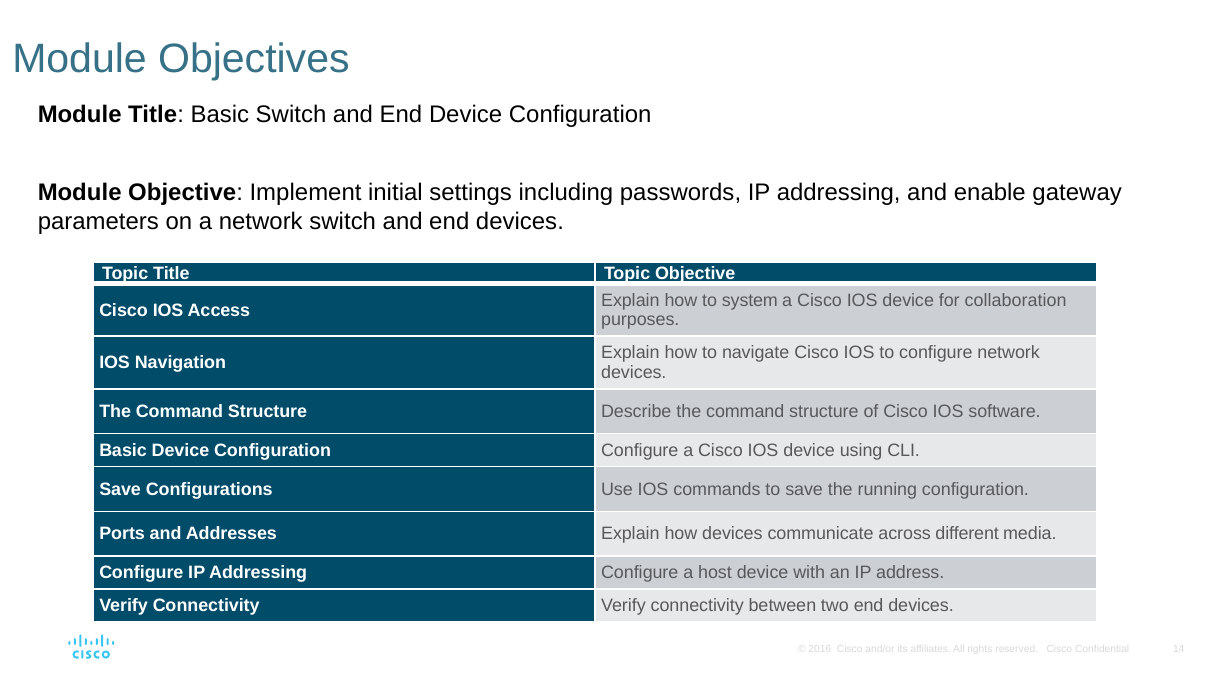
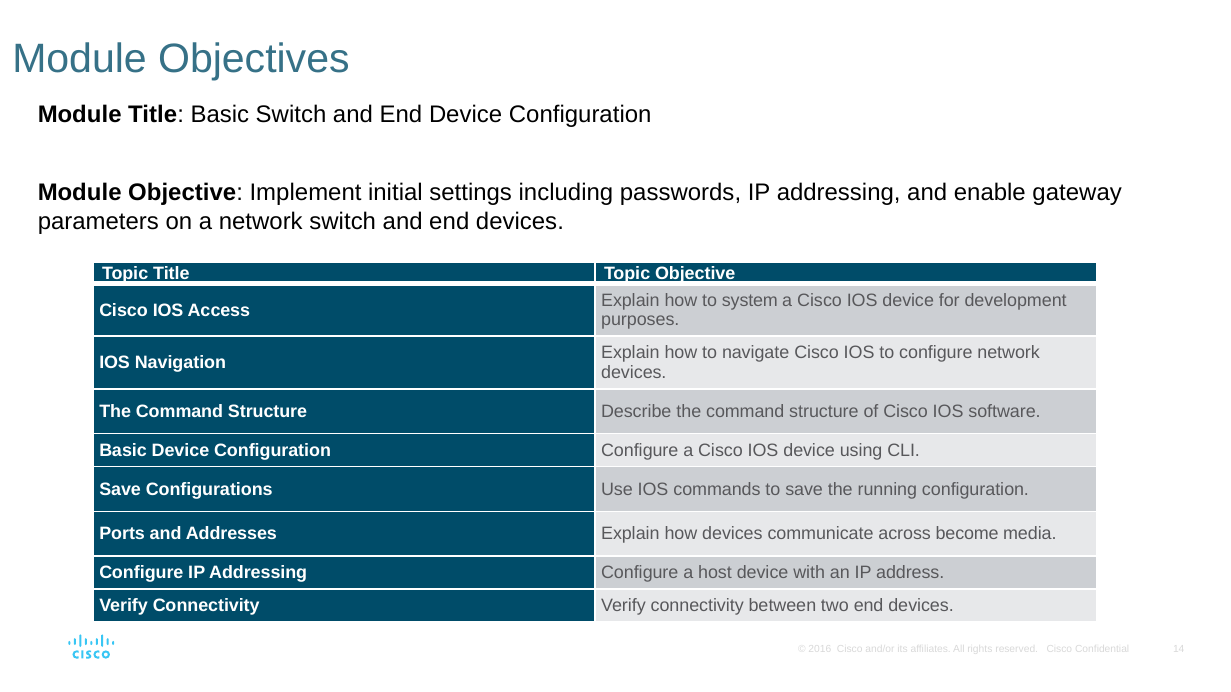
collaboration: collaboration -> development
different: different -> become
